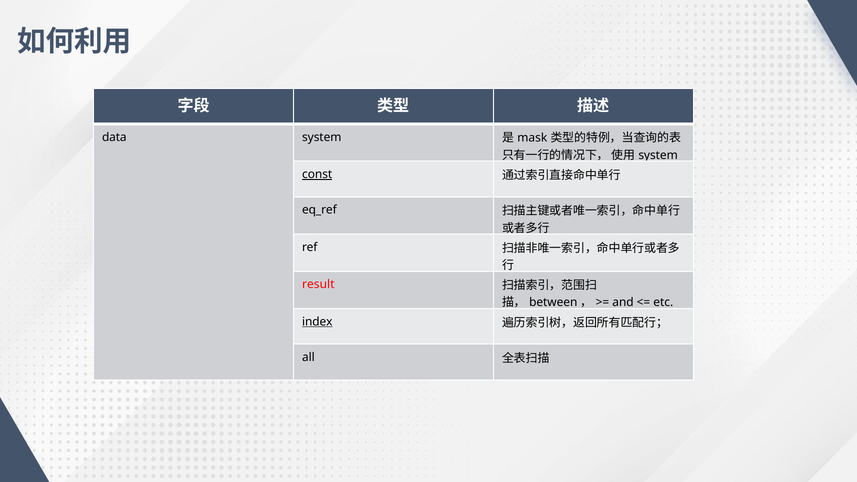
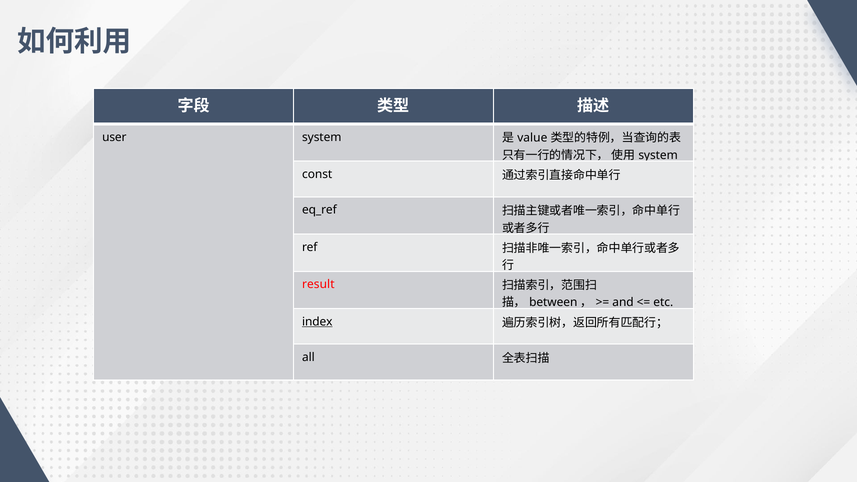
data: data -> user
mask: mask -> value
const underline: present -> none
